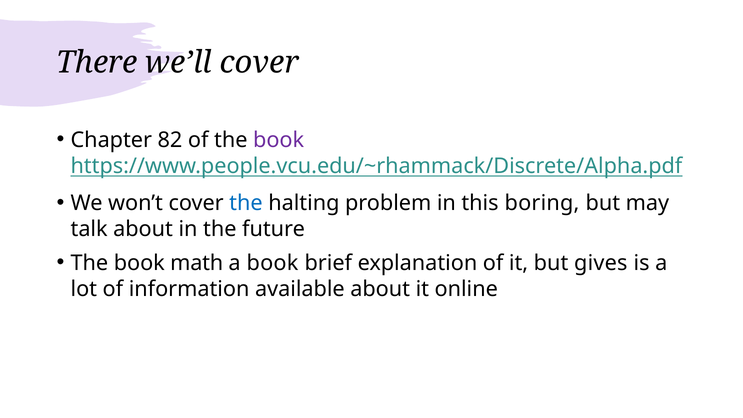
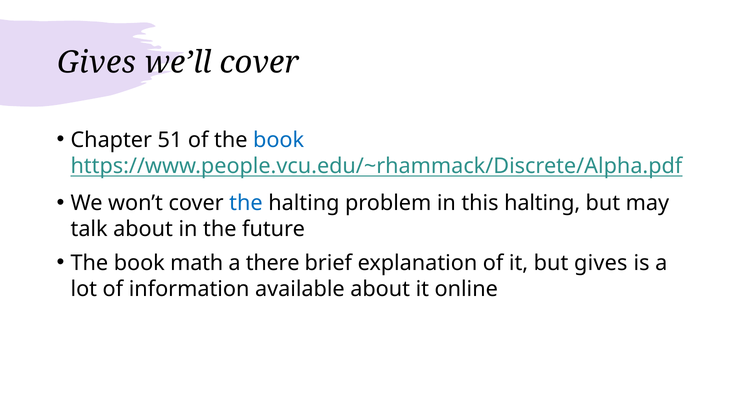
There at (97, 62): There -> Gives
82: 82 -> 51
book at (279, 140) colour: purple -> blue
this boring: boring -> halting
a book: book -> there
